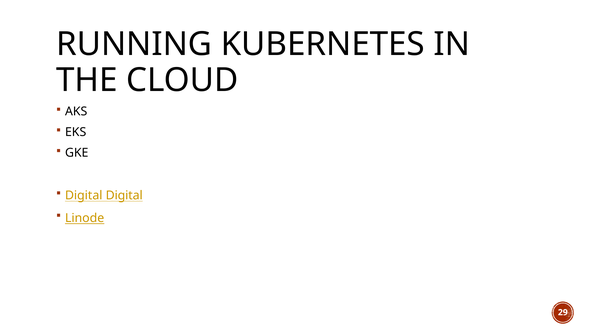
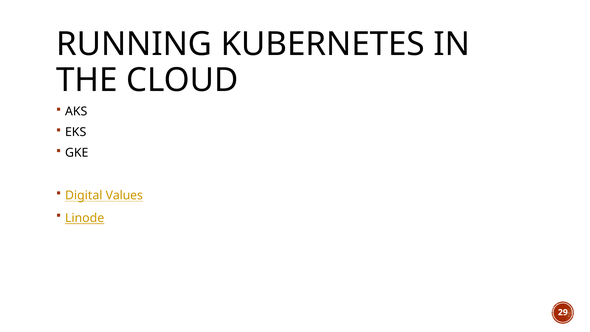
Digital Digital: Digital -> Values
